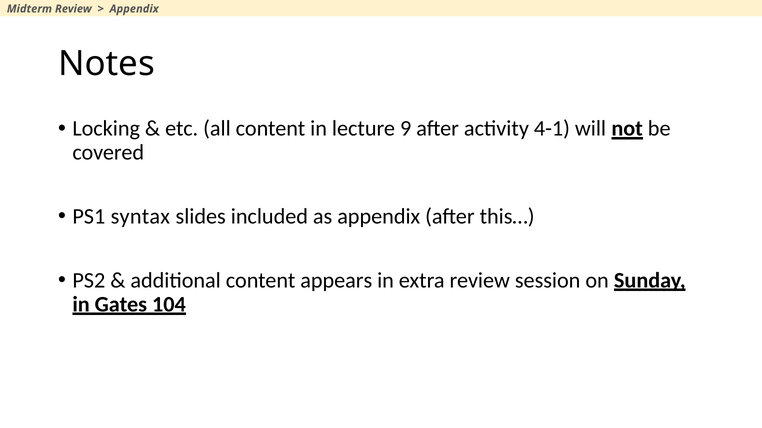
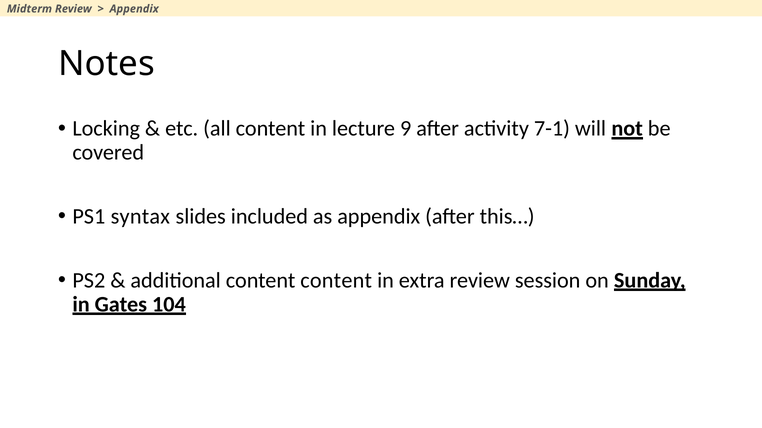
4-1: 4-1 -> 7-1
content appears: appears -> content
